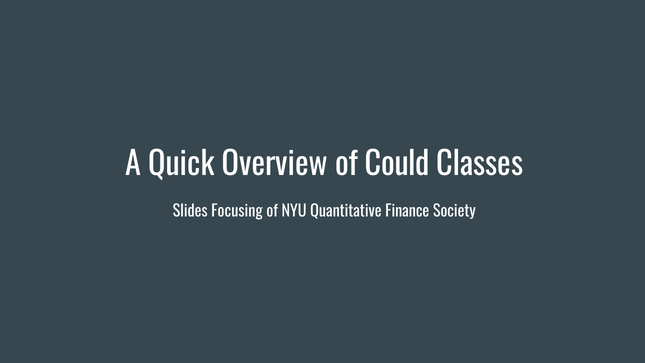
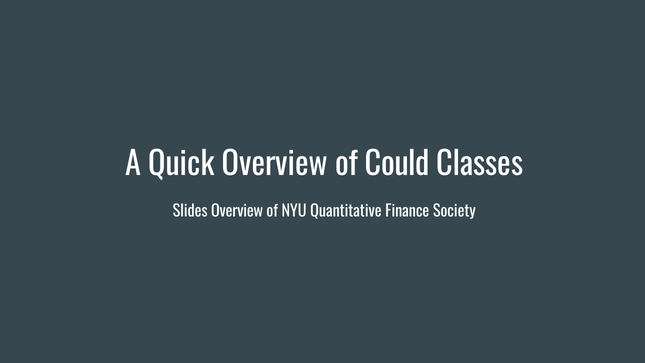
Slides Focusing: Focusing -> Overview
